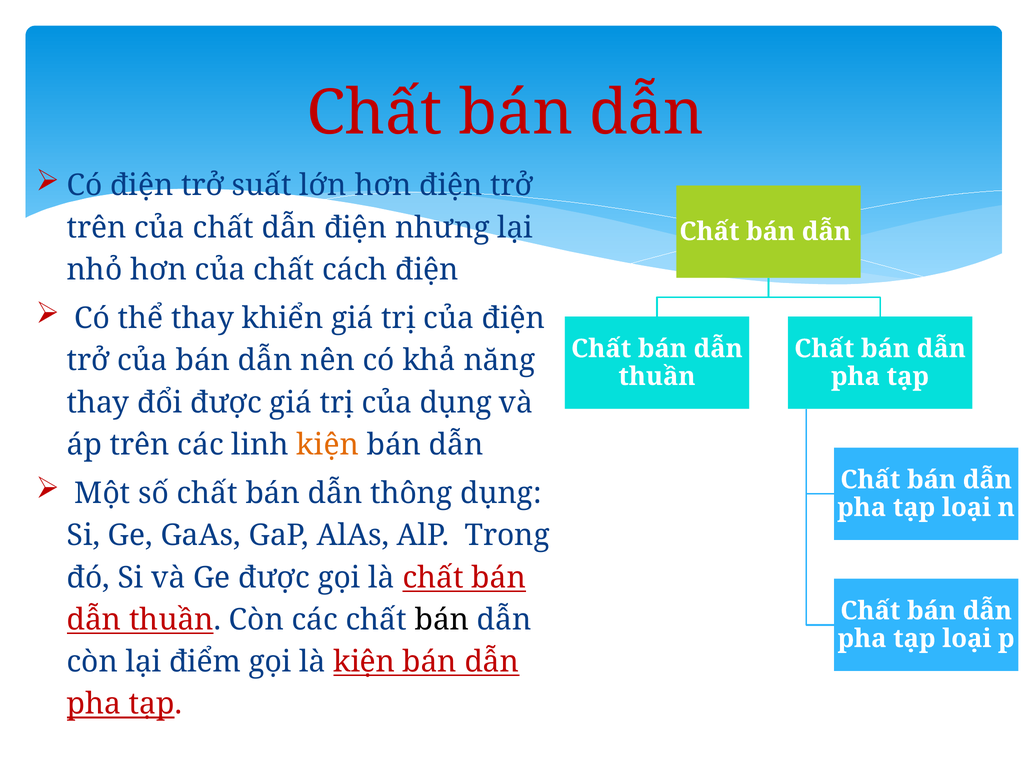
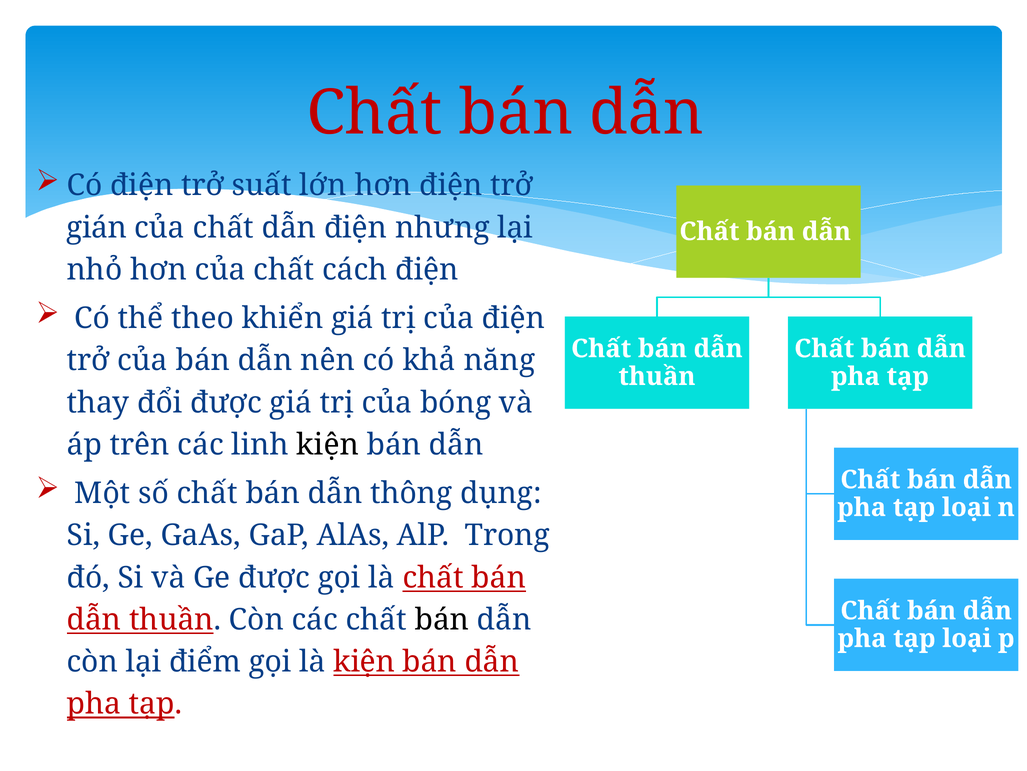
trên at (97, 227): trên -> gián
thể thay: thay -> theo
của dụng: dụng -> bóng
kiện at (328, 444) colour: orange -> black
